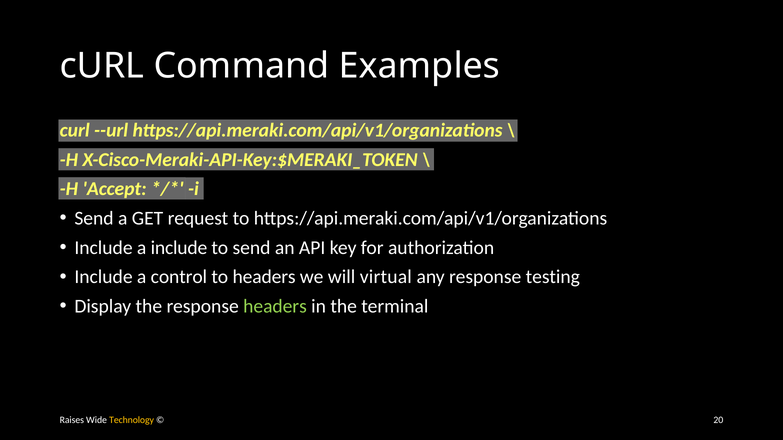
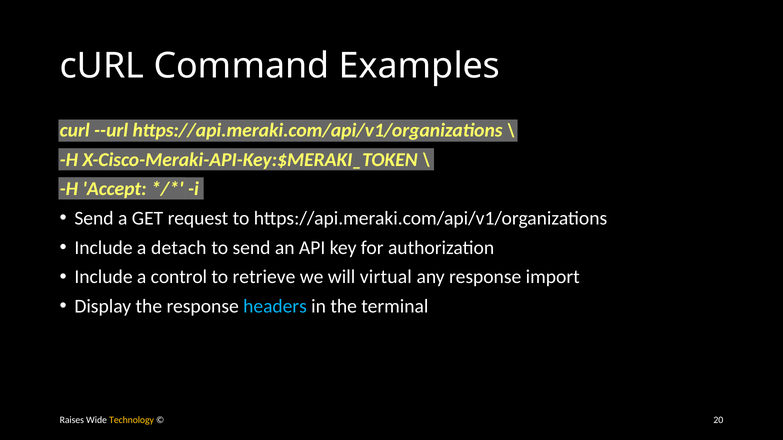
a include: include -> detach
to headers: headers -> retrieve
testing: testing -> import
headers at (275, 306) colour: light green -> light blue
